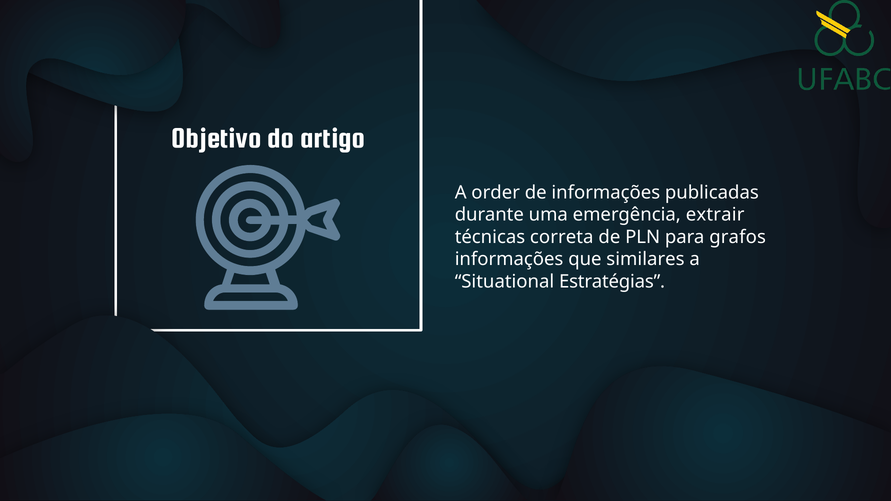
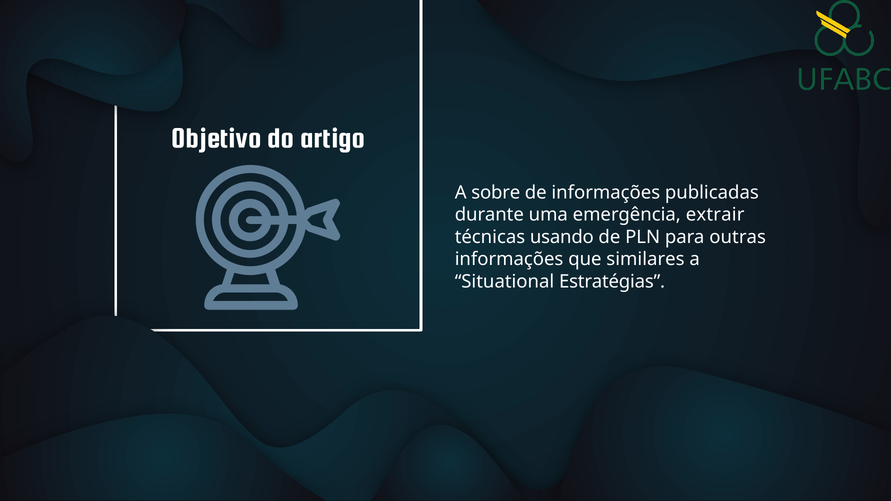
order: order -> sobre
correta: correta -> usando
grafos: grafos -> outras
